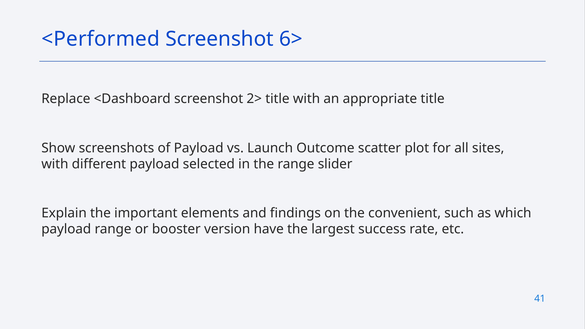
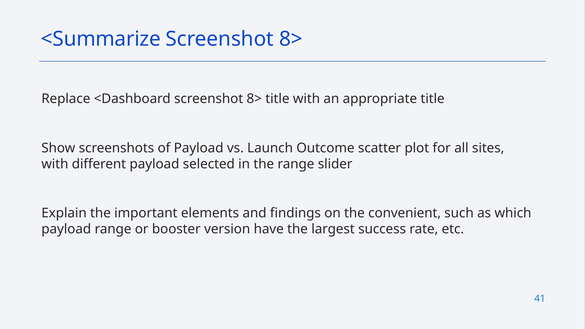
<Performed: <Performed -> <Summarize
6> at (291, 39): 6> -> 8>
<Dashboard screenshot 2>: 2> -> 8>
